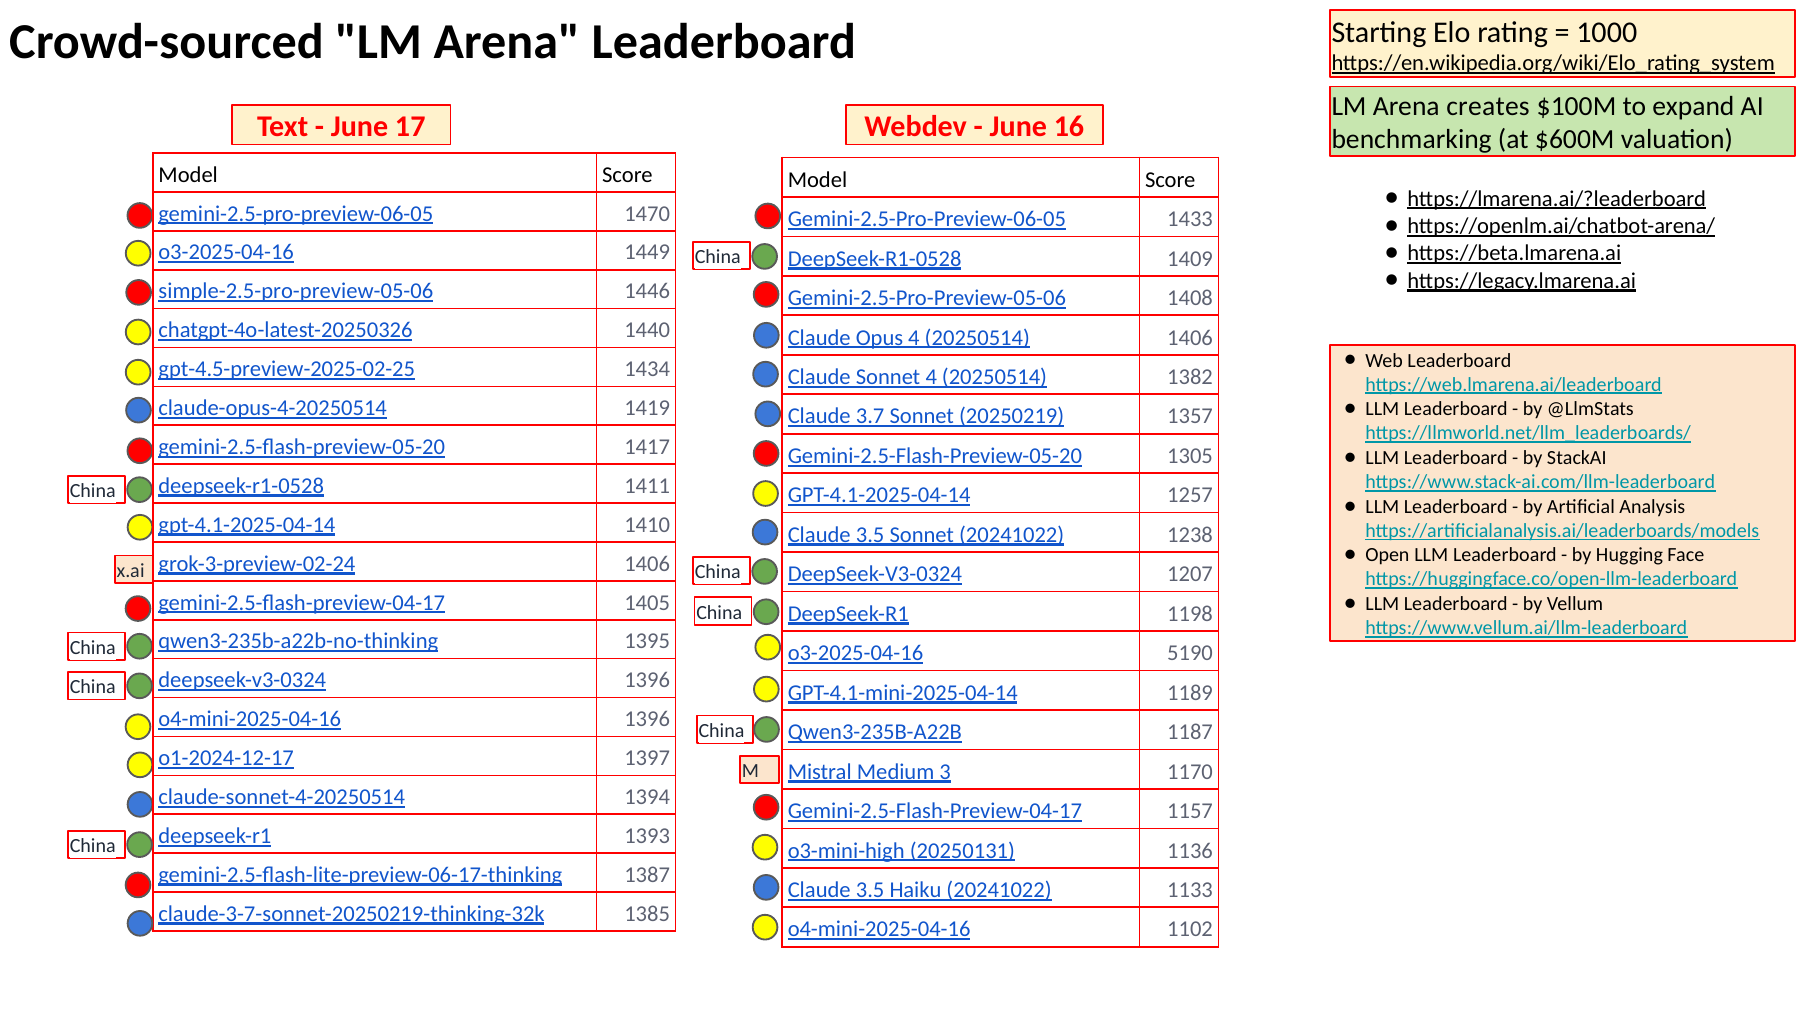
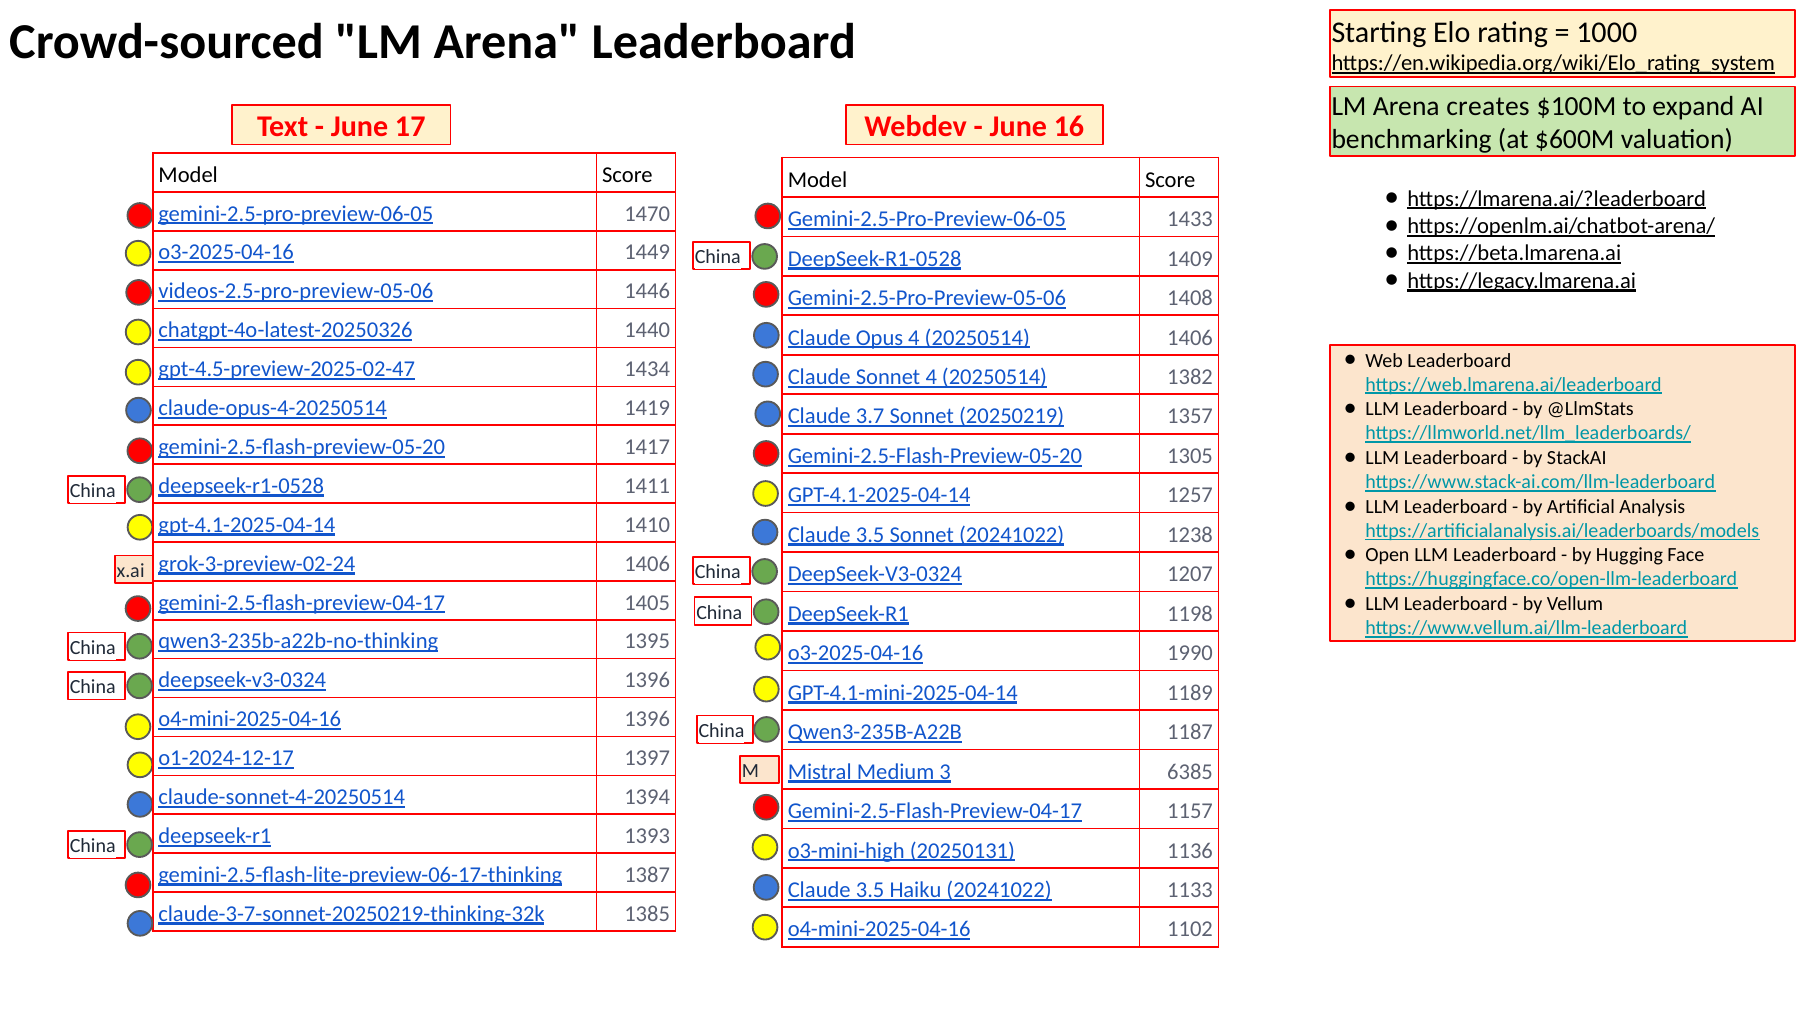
simple-2.5-pro-preview-05-06: simple-2.5-pro-preview-05-06 -> videos-2.5-pro-preview-05-06
gpt-4.5-preview-2025-02-25: gpt-4.5-preview-2025-02-25 -> gpt-4.5-preview-2025-02-47
5190: 5190 -> 1990
1170: 1170 -> 6385
